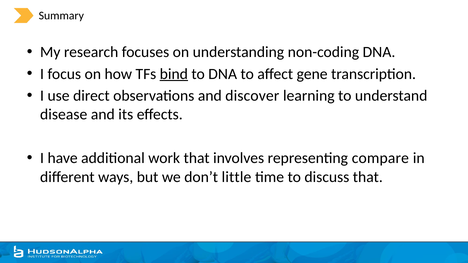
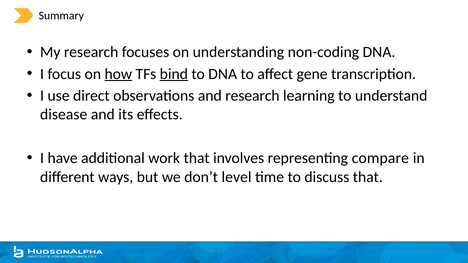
how underline: none -> present
and discover: discover -> research
little: little -> level
